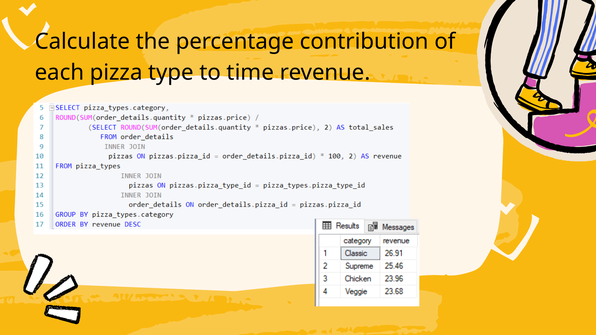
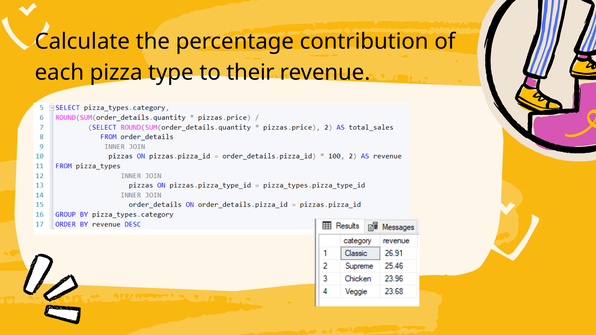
time: time -> their
